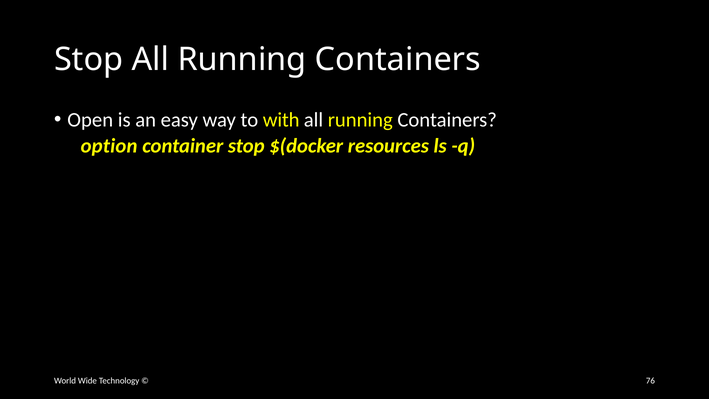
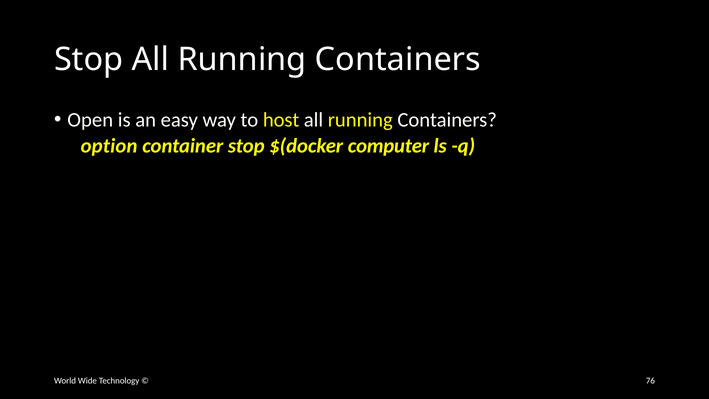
with: with -> host
resources: resources -> computer
